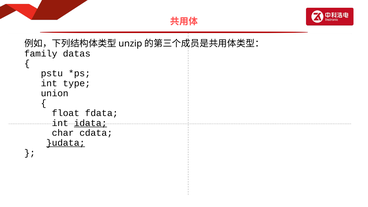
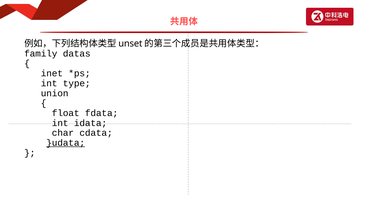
unzip: unzip -> unset
pstu: pstu -> inet
idata underline: present -> none
